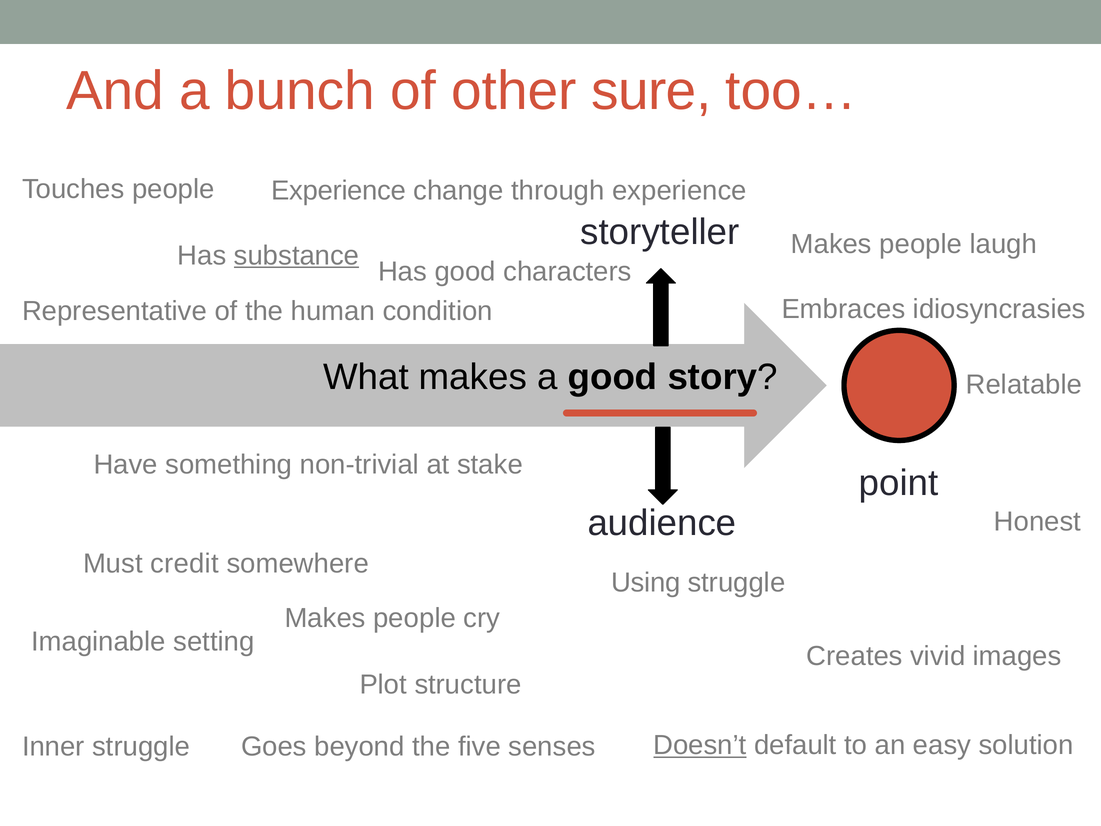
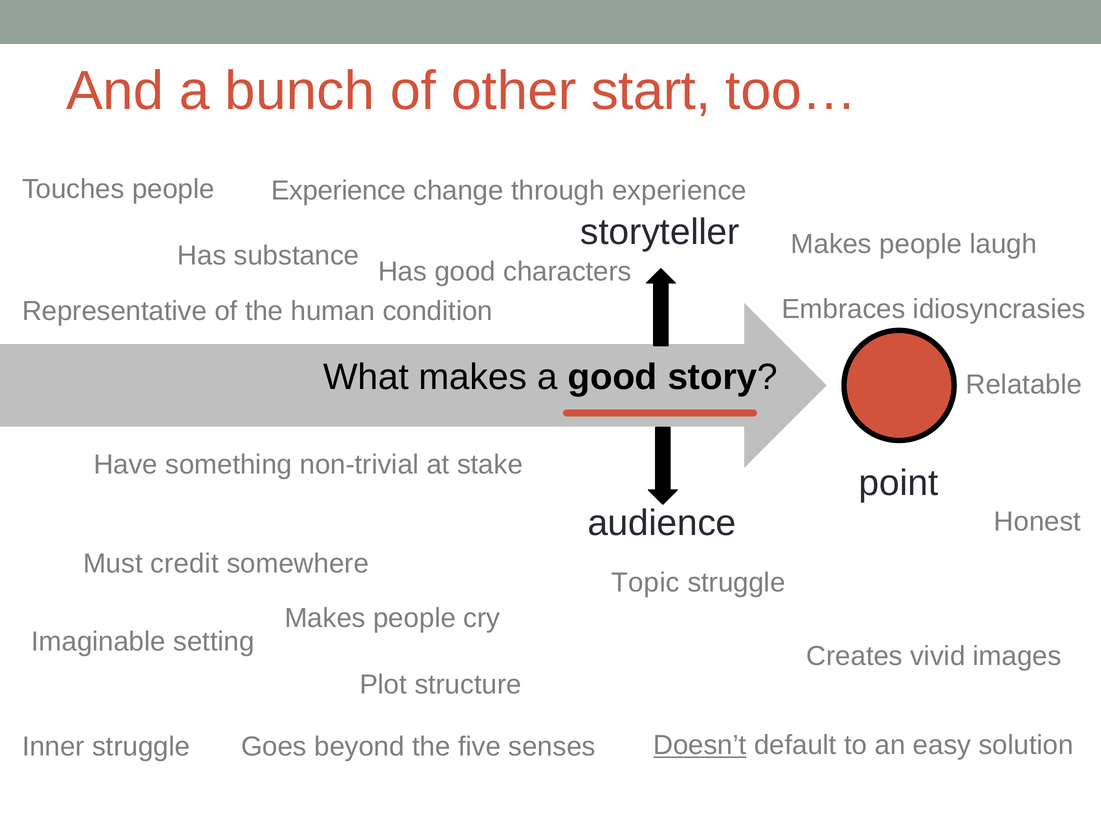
sure: sure -> start
substance underline: present -> none
Using: Using -> Topic
